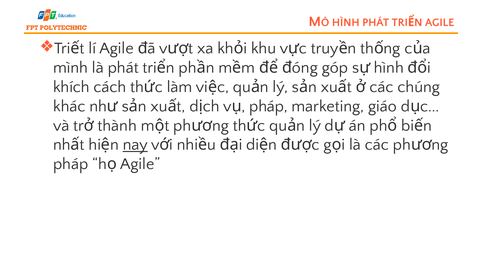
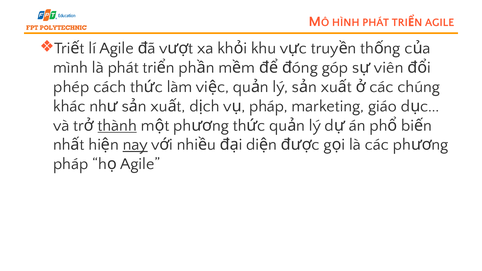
hình at (389, 68): hình -> viên
khích: khích -> phép
thành underline: none -> present
